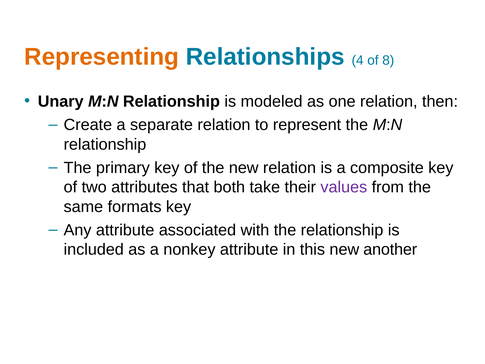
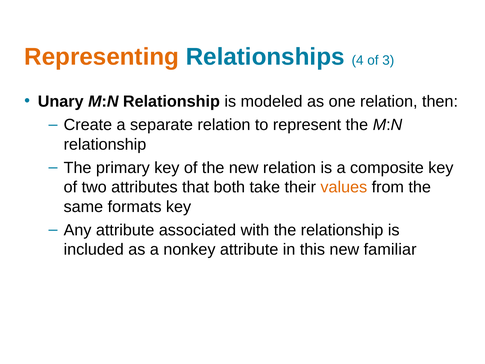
8: 8 -> 3
values colour: purple -> orange
another: another -> familiar
